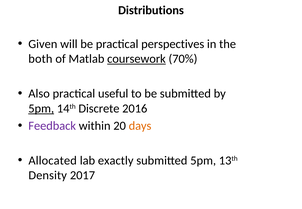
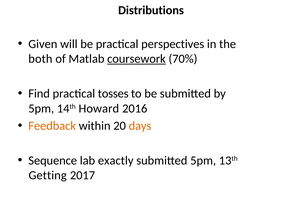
Also: Also -> Find
useful: useful -> tosses
5pm at (41, 109) underline: present -> none
Discrete: Discrete -> Howard
Feedback colour: purple -> orange
Allocated: Allocated -> Sequence
Density: Density -> Getting
